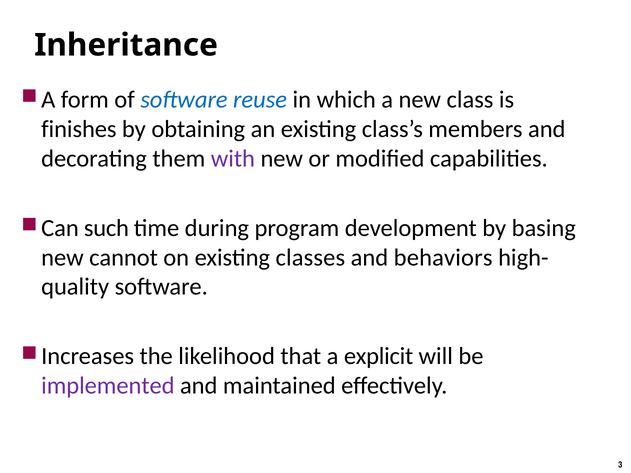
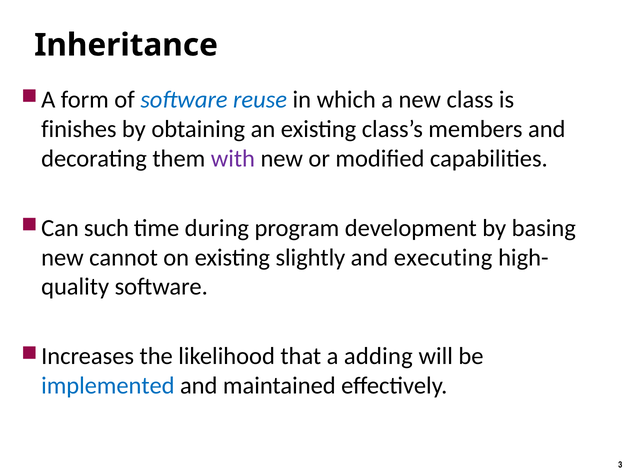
classes: classes -> slightly
behaviors: behaviors -> executing
explicit: explicit -> adding
implemented colour: purple -> blue
